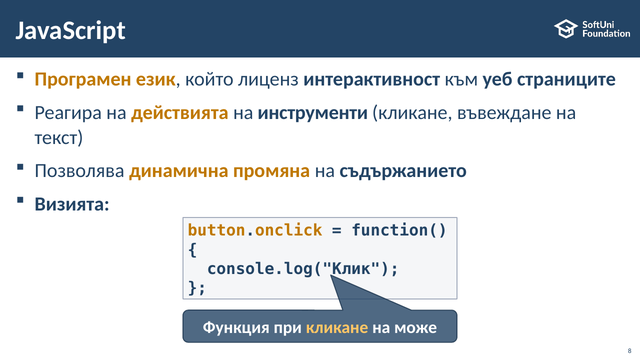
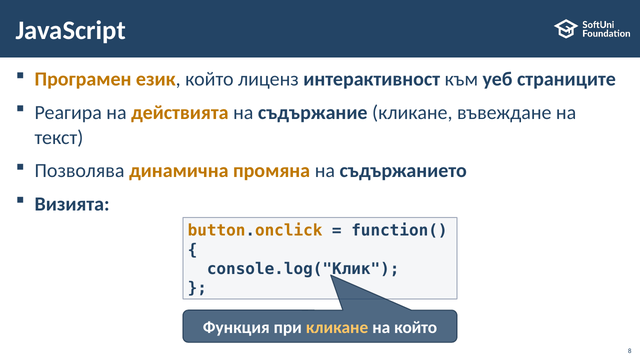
инструменти: инструменти -> съдържание
на може: може -> който
